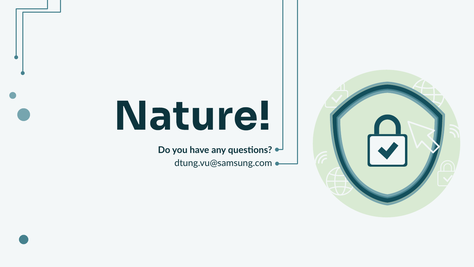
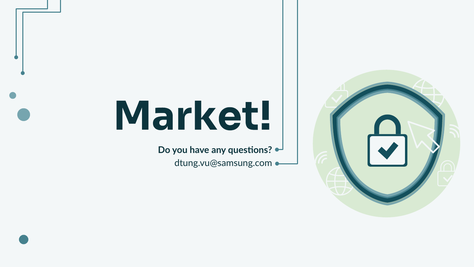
Nature: Nature -> Market
